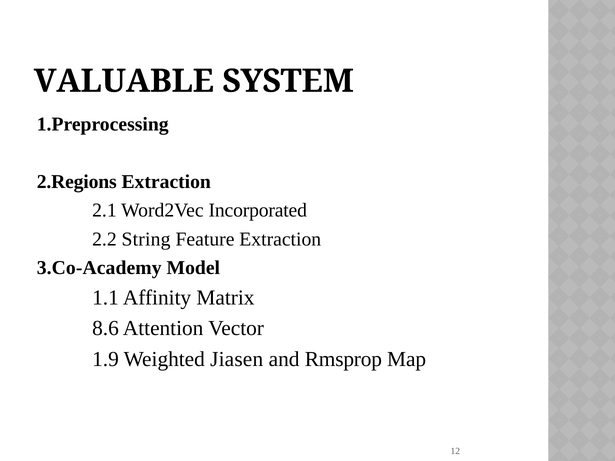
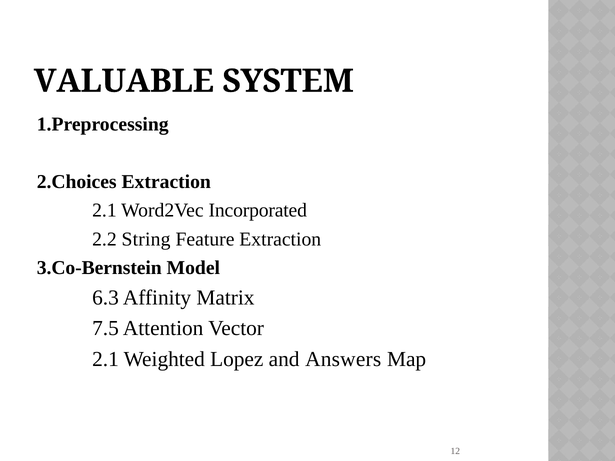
2.Regions: 2.Regions -> 2.Choices
3.Co-Academy: 3.Co-Academy -> 3.Co-Bernstein
1.1: 1.1 -> 6.3
8.6: 8.6 -> 7.5
1.9 at (105, 359): 1.9 -> 2.1
Jiasen: Jiasen -> Lopez
Rmsprop: Rmsprop -> Answers
